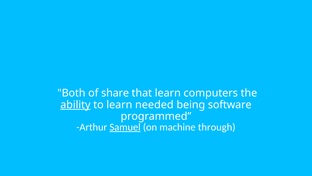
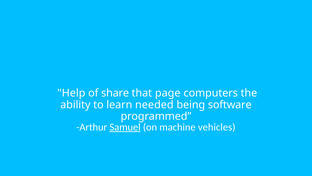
Both: Both -> Help
that learn: learn -> page
ability underline: present -> none
through: through -> vehicles
